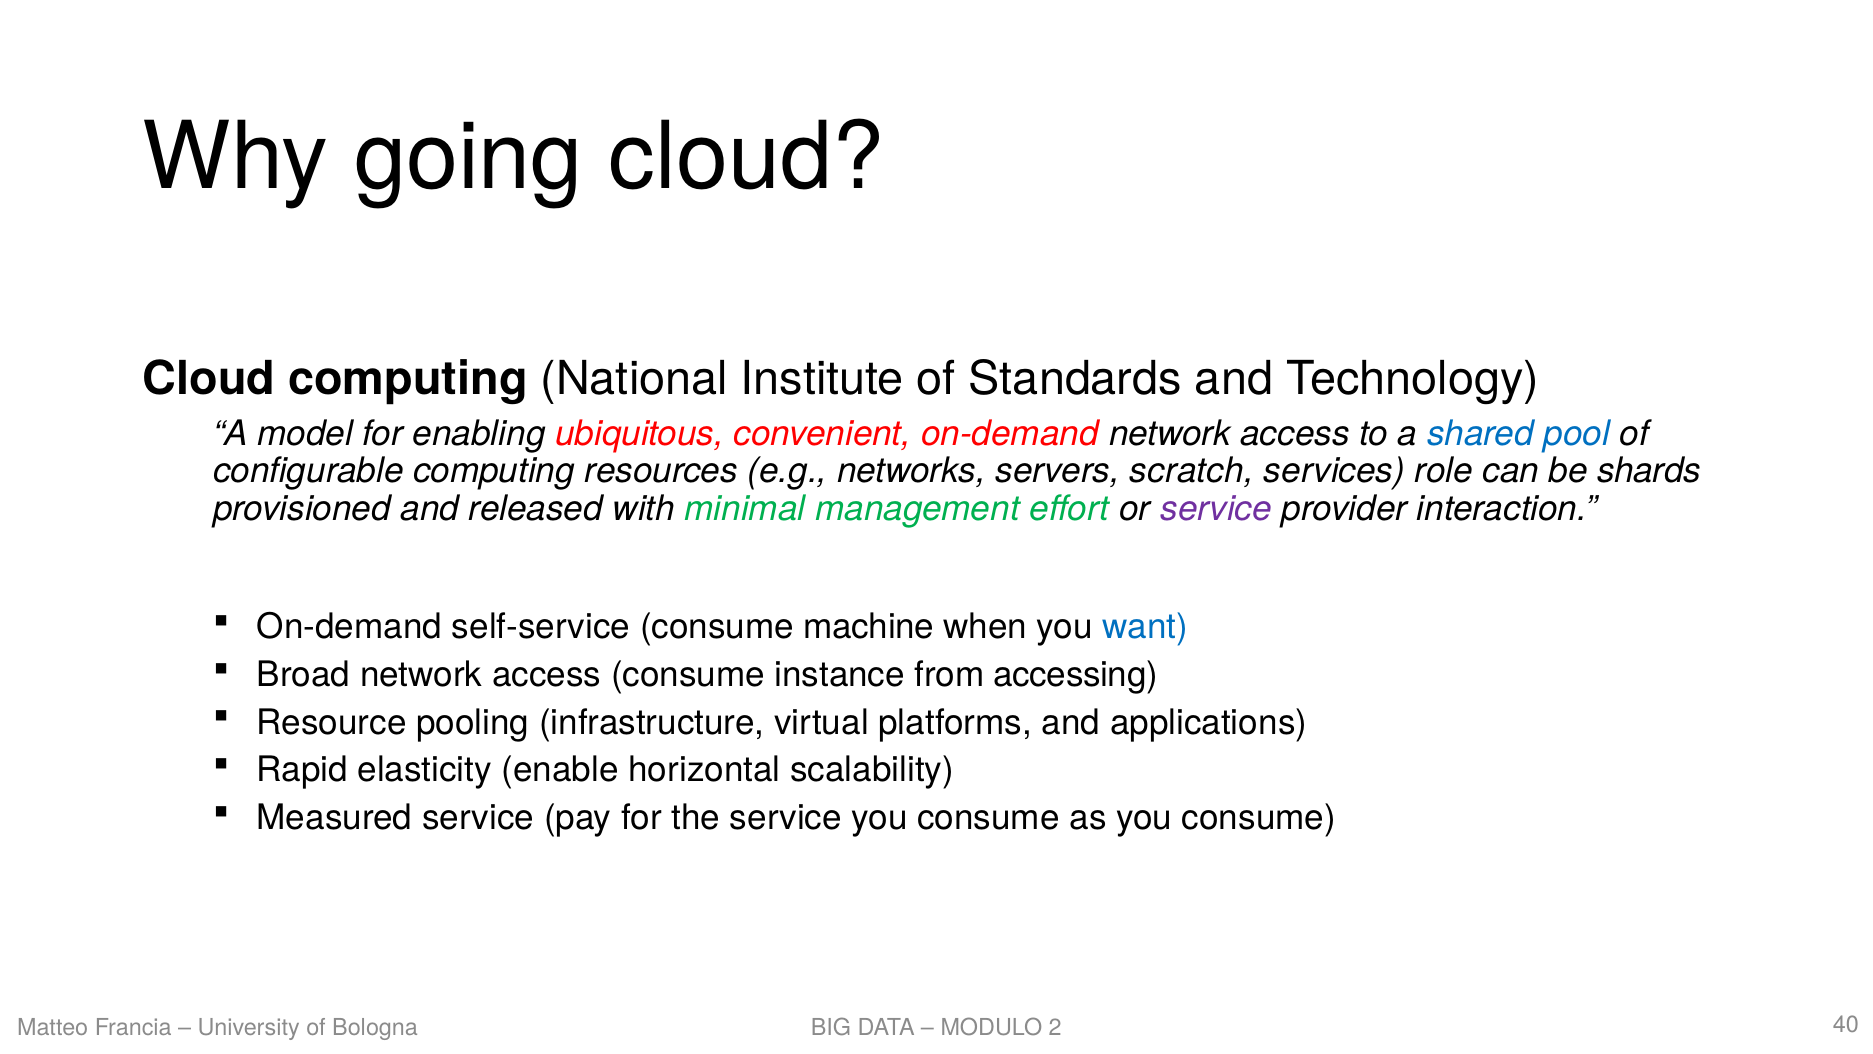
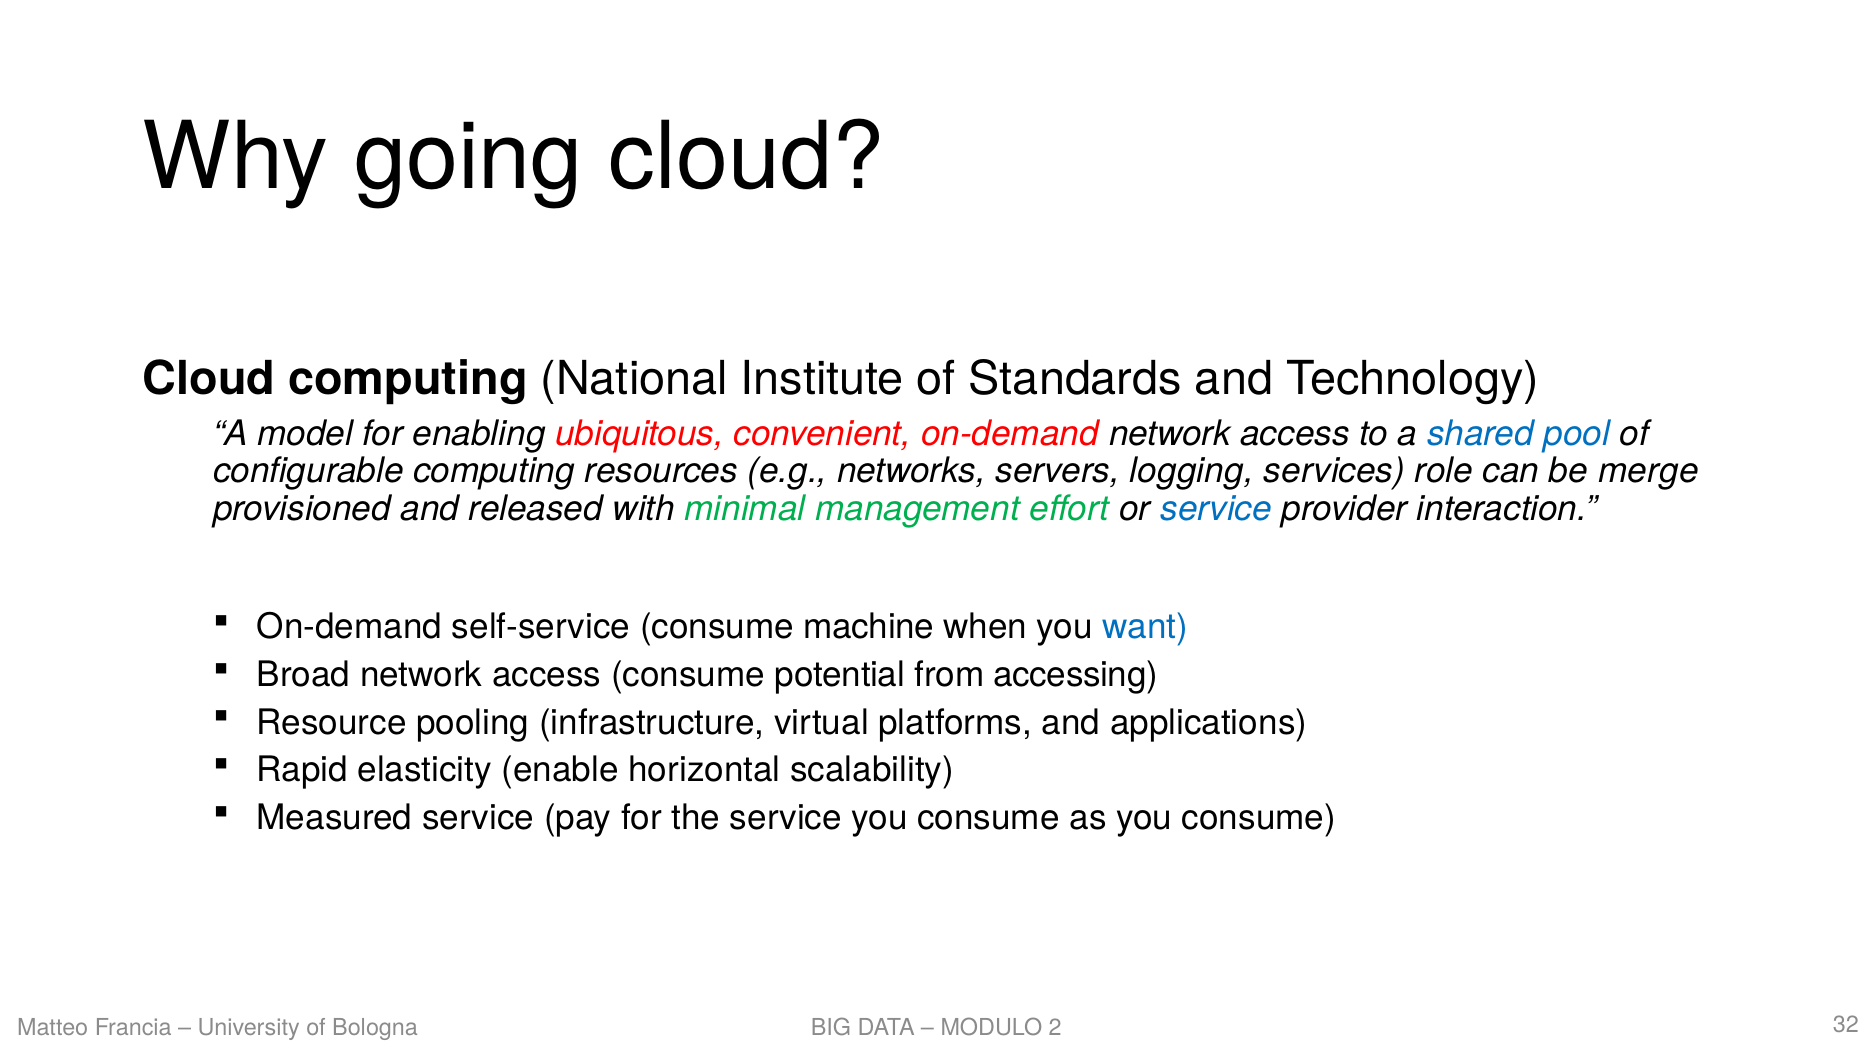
scratch: scratch -> logging
shards: shards -> merge
service at (1216, 509) colour: purple -> blue
instance: instance -> potential
40: 40 -> 32
